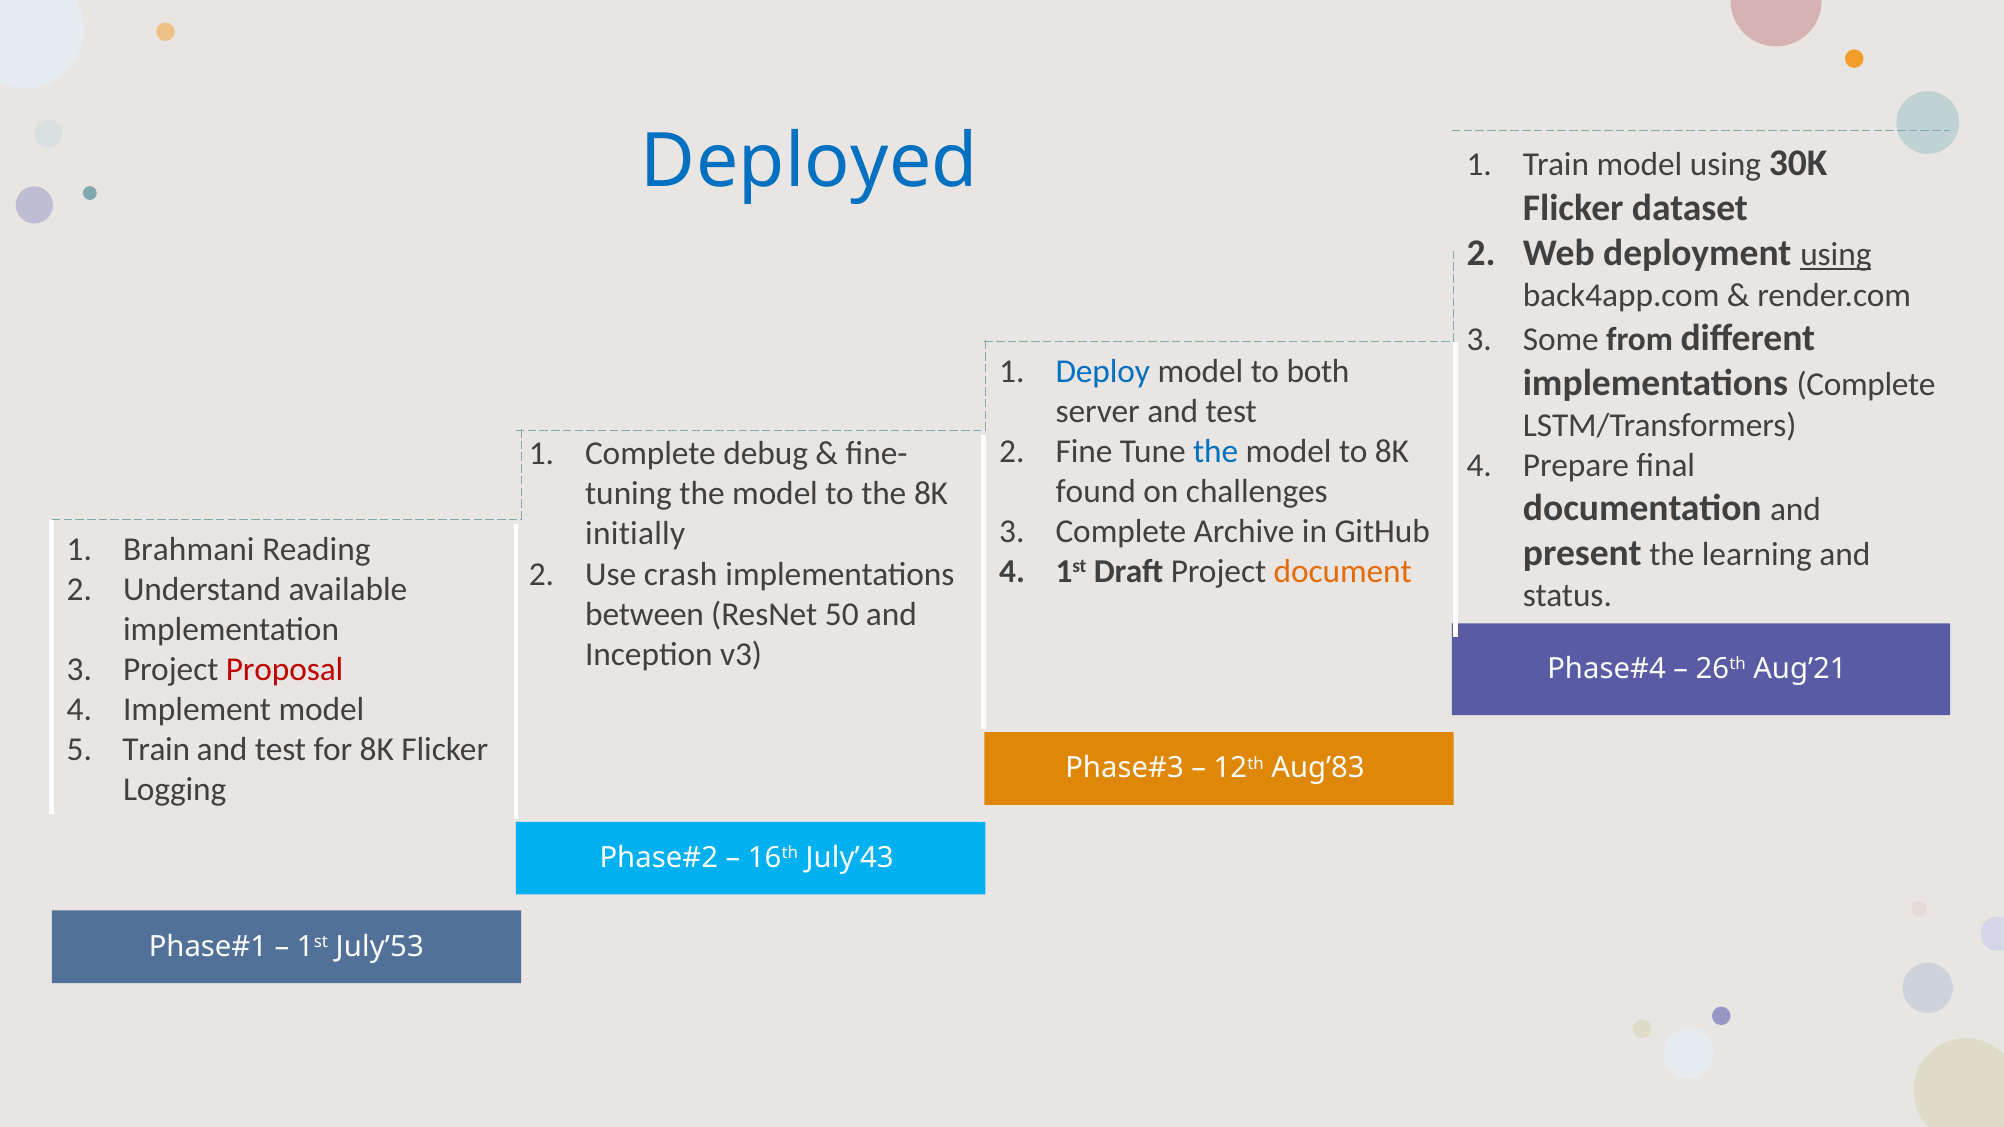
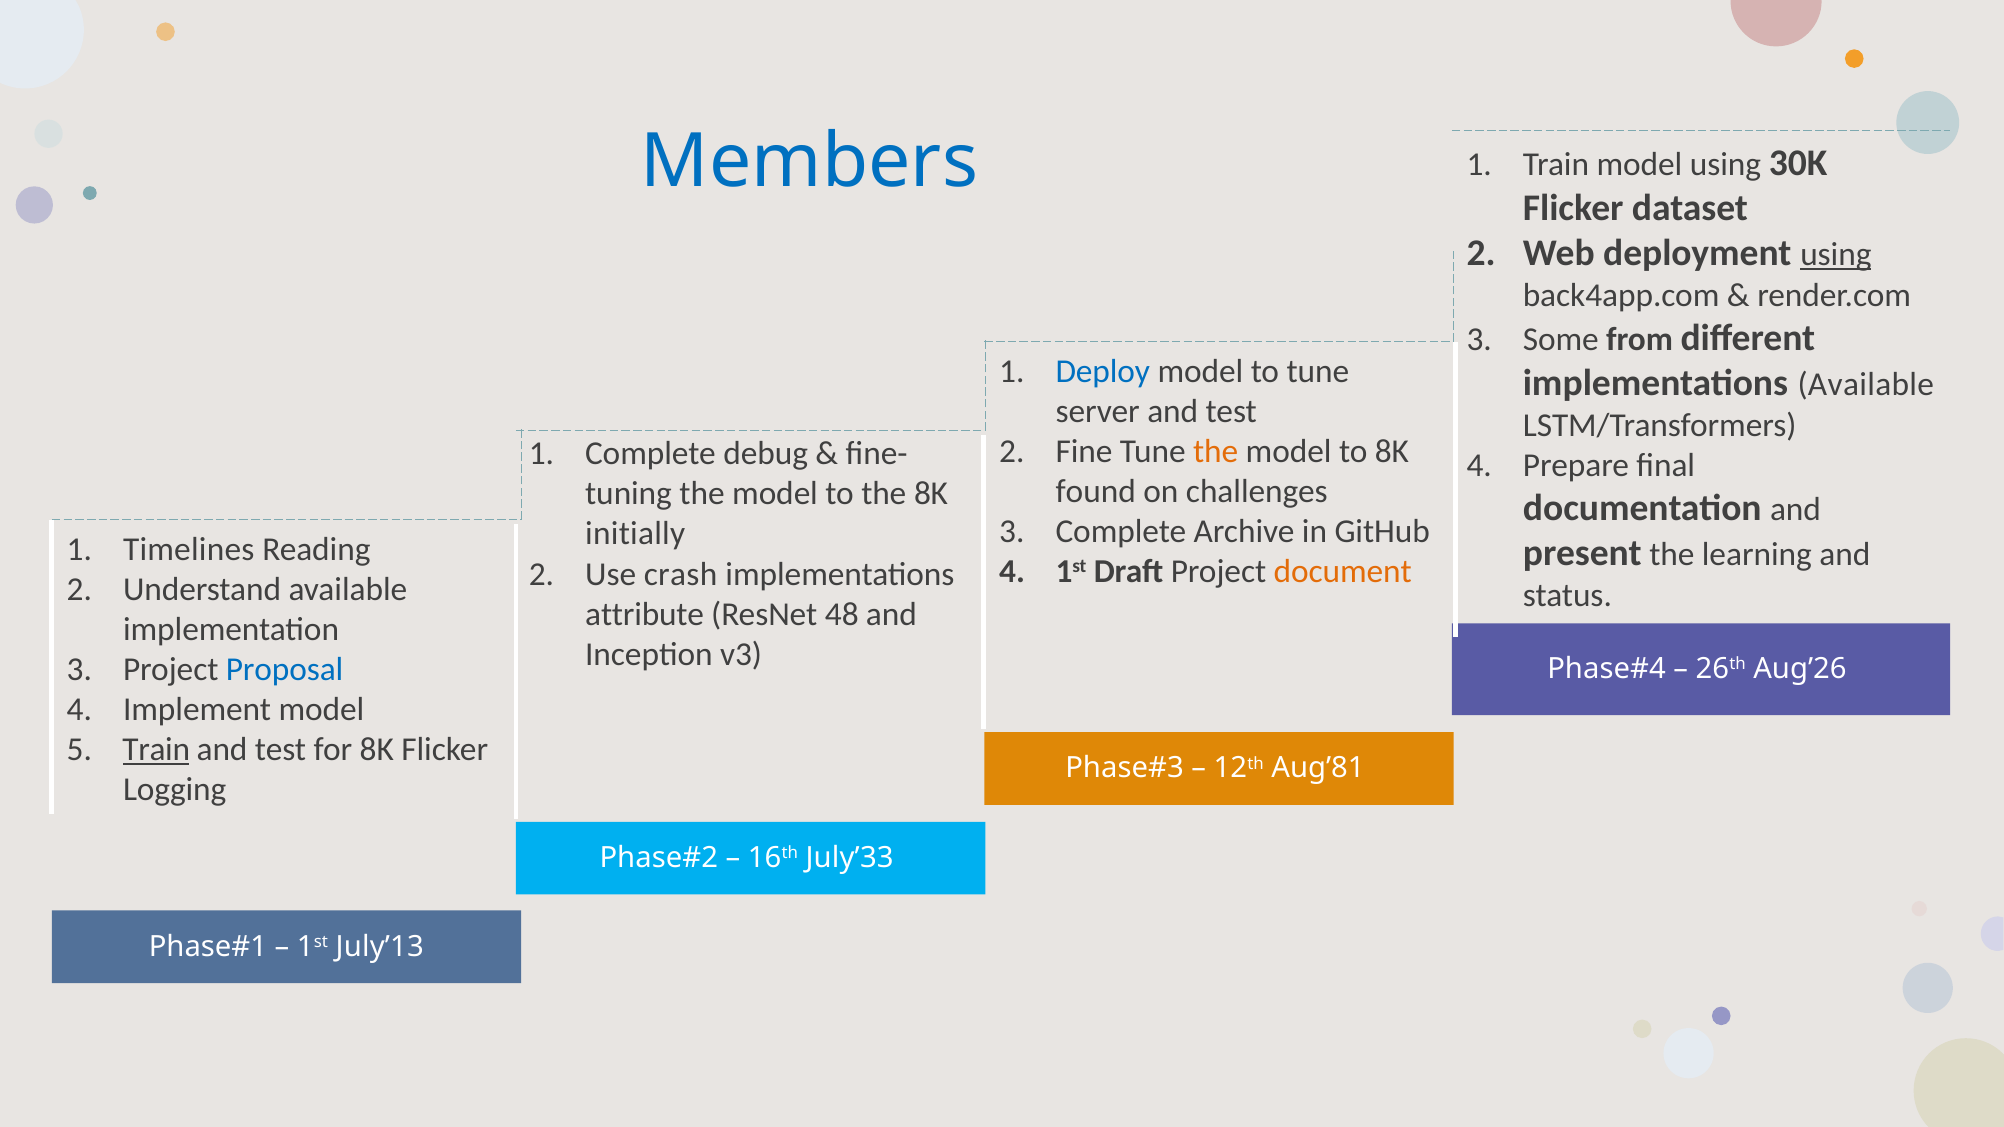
Deployed: Deployed -> Members
to both: both -> tune
implementations Complete: Complete -> Available
the at (1216, 451) colour: blue -> orange
Brahmani: Brahmani -> Timelines
between: between -> attribute
50: 50 -> 48
Proposal colour: red -> blue
Aug’21: Aug’21 -> Aug’26
Train at (156, 750) underline: none -> present
Aug’83: Aug’83 -> Aug’81
July’43: July’43 -> July’33
July’53: July’53 -> July’13
